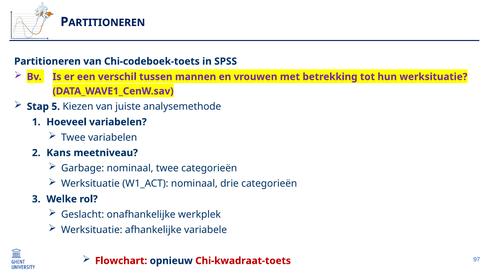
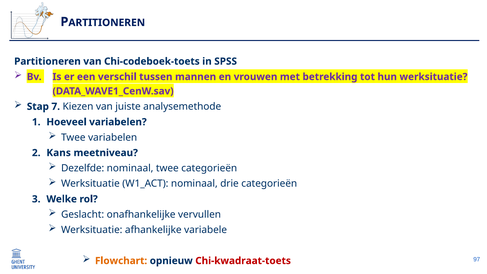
5: 5 -> 7
Garbage: Garbage -> Dezelfde
werkplek: werkplek -> vervullen
Flowchart colour: red -> orange
